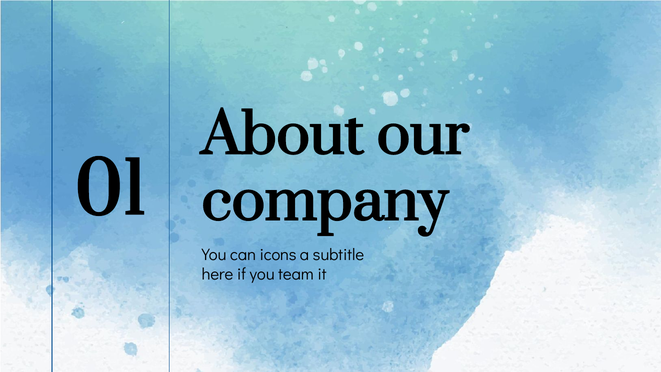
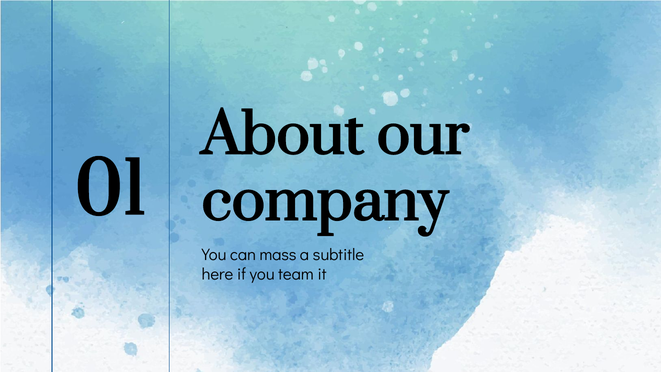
icons: icons -> mass
